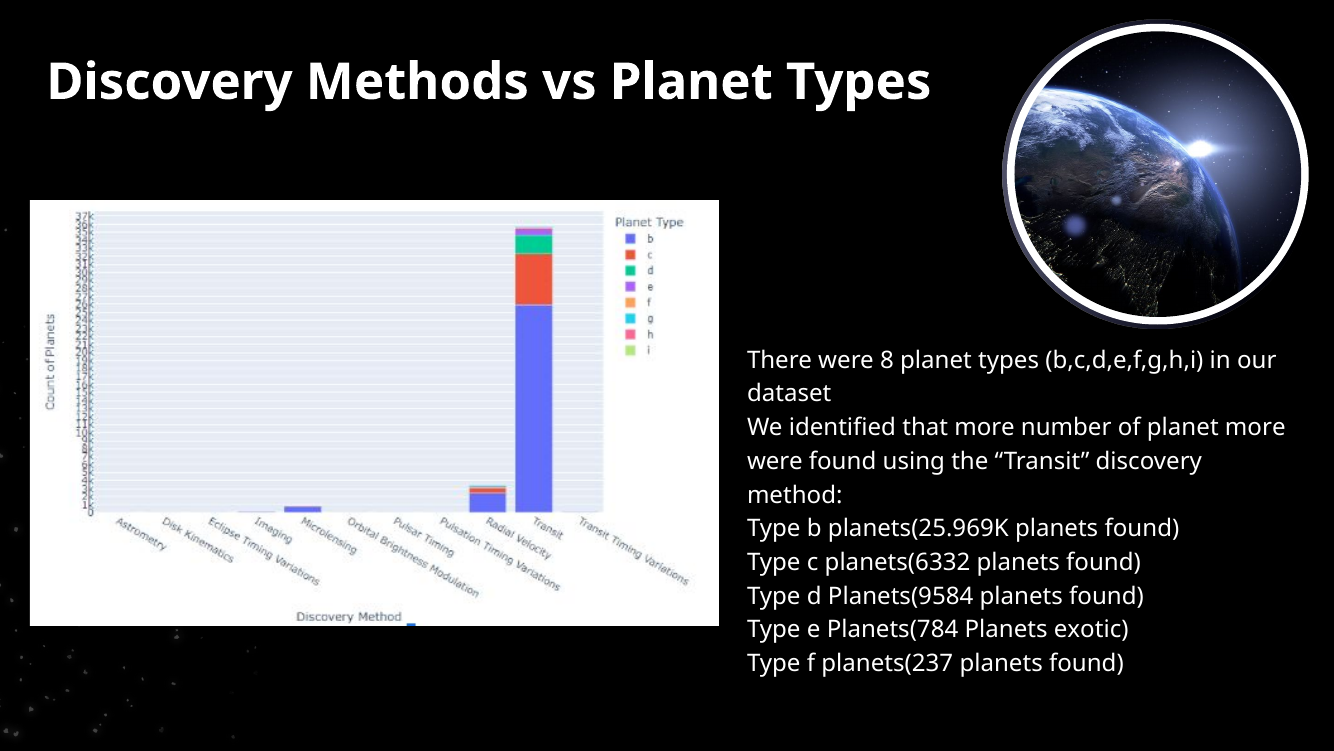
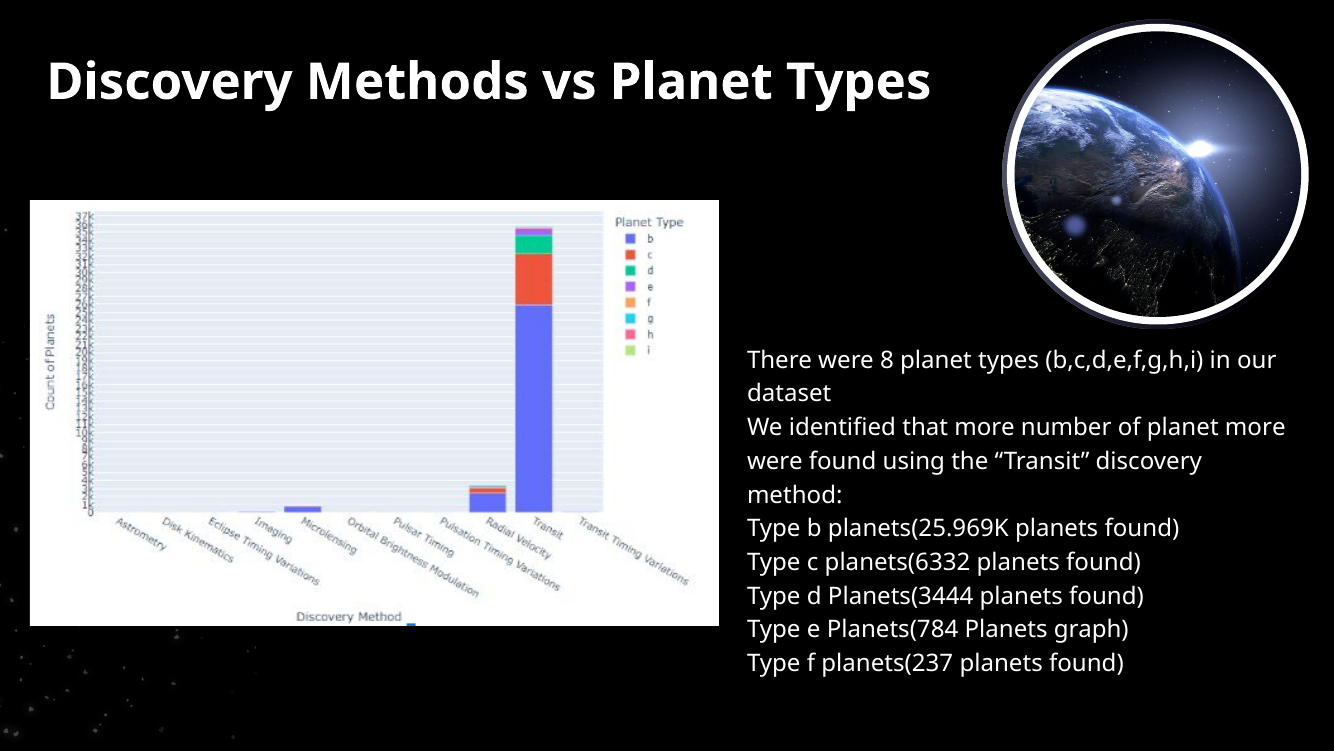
Planets(9584: Planets(9584 -> Planets(3444
exotic: exotic -> graph
